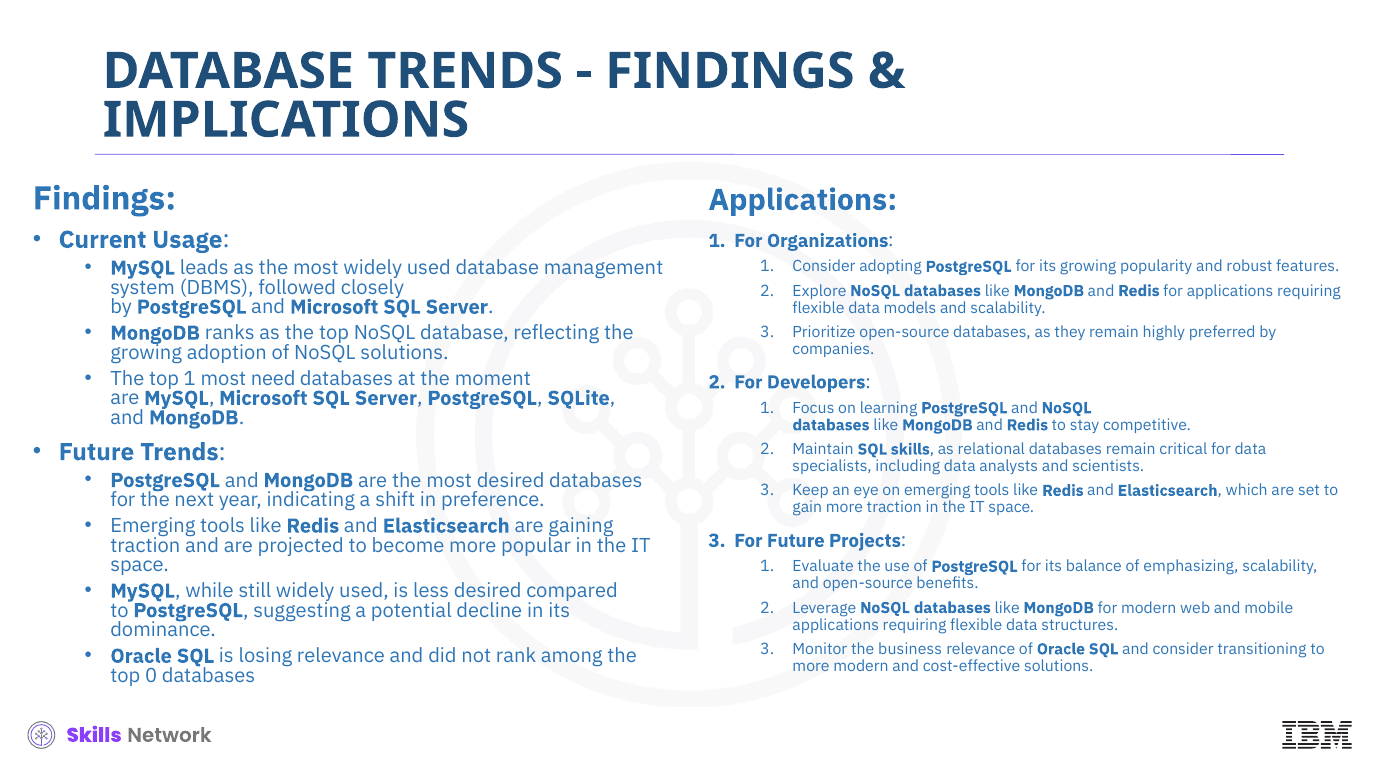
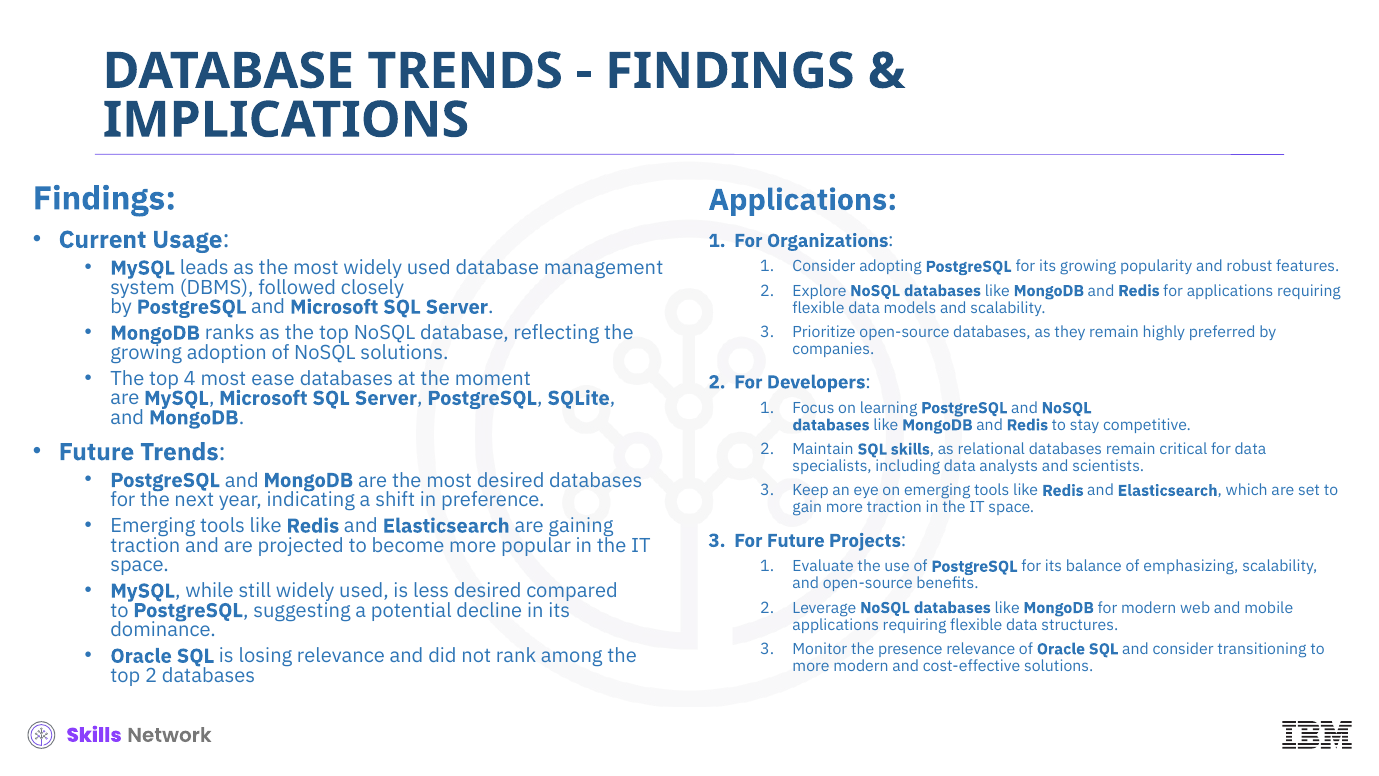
top 1: 1 -> 4
need: need -> ease
business: business -> presence
top 0: 0 -> 2
